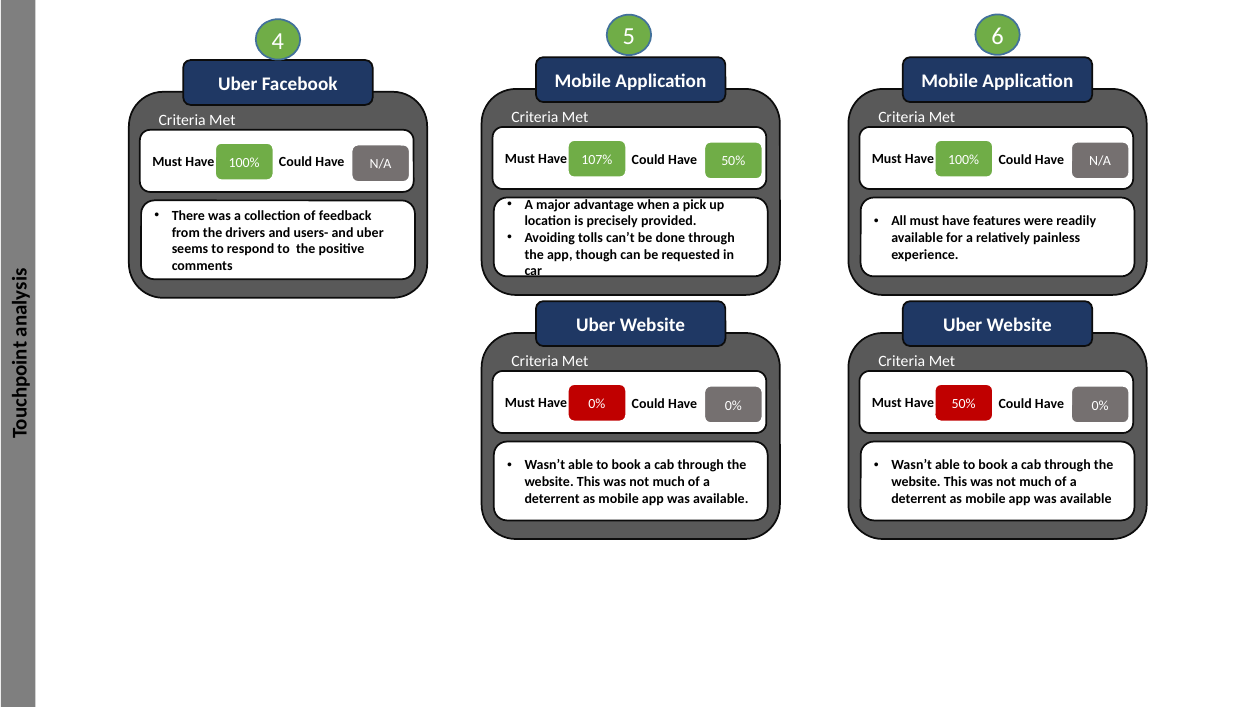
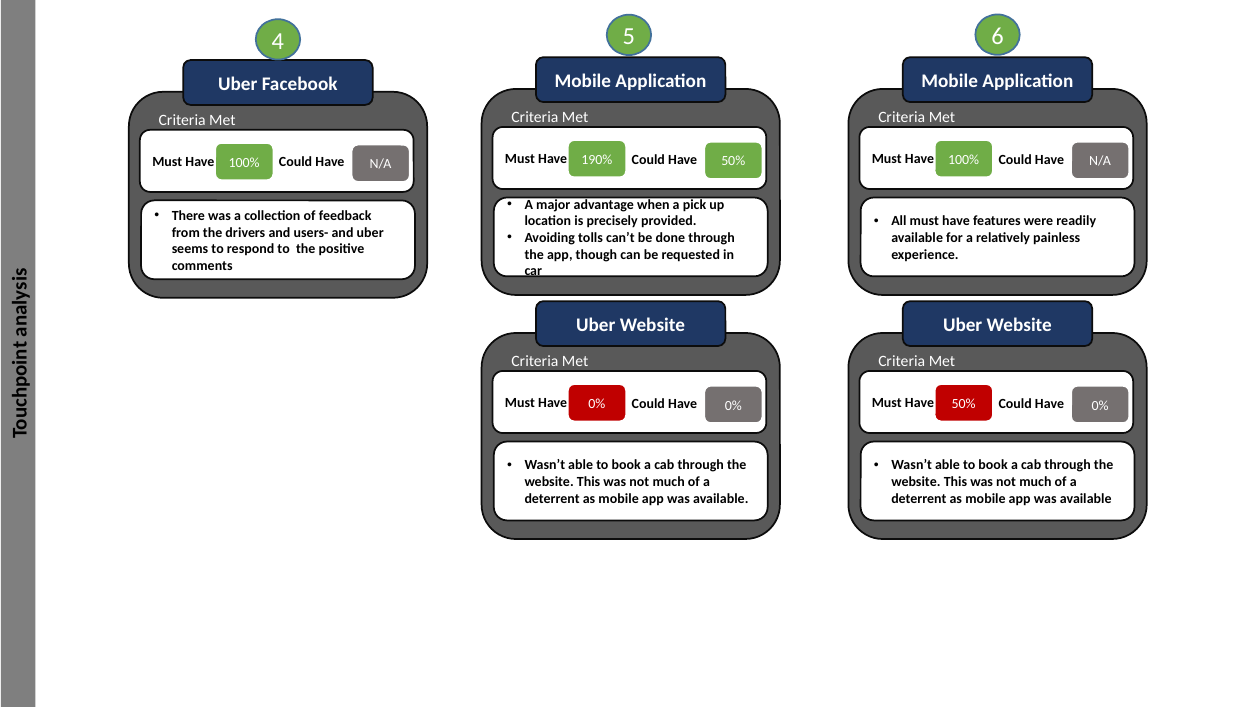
107%: 107% -> 190%
